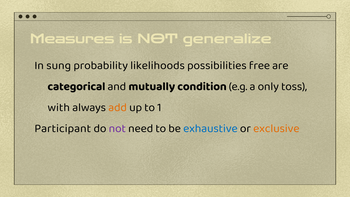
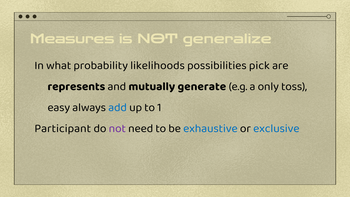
sung: sung -> what
free: free -> pick
categorical: categorical -> represents
condition: condition -> generate
with: with -> easy
add colour: orange -> blue
exclusive colour: orange -> blue
